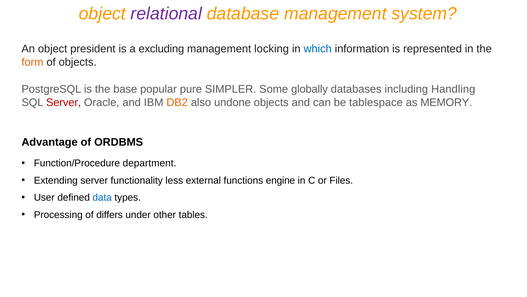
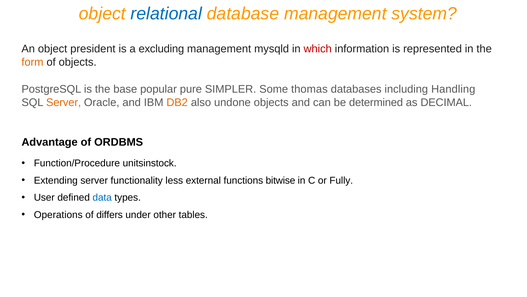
relational colour: purple -> blue
locking: locking -> mysqld
which colour: blue -> red
globally: globally -> thomas
Server at (64, 102) colour: red -> orange
tablespace: tablespace -> determined
MEMORY: MEMORY -> DECIMAL
department: department -> unitsinstock
engine: engine -> bitwise
Files: Files -> Fully
Processing: Processing -> Operations
